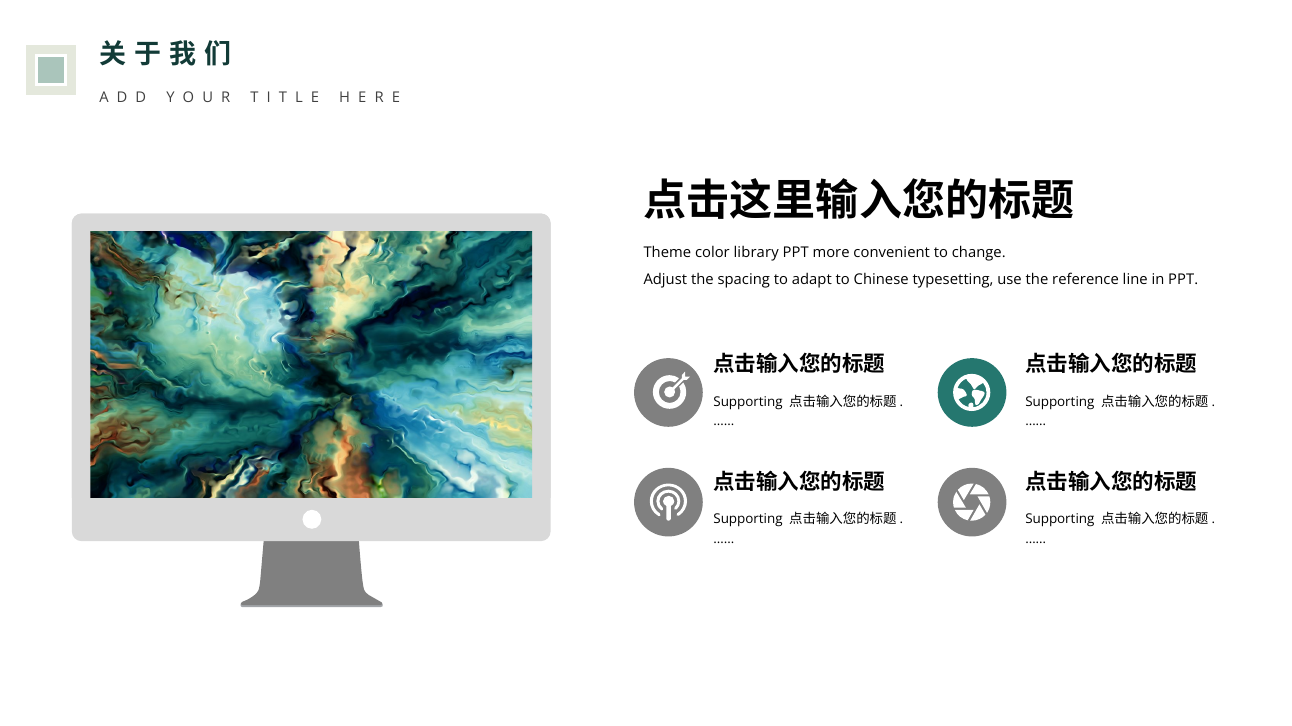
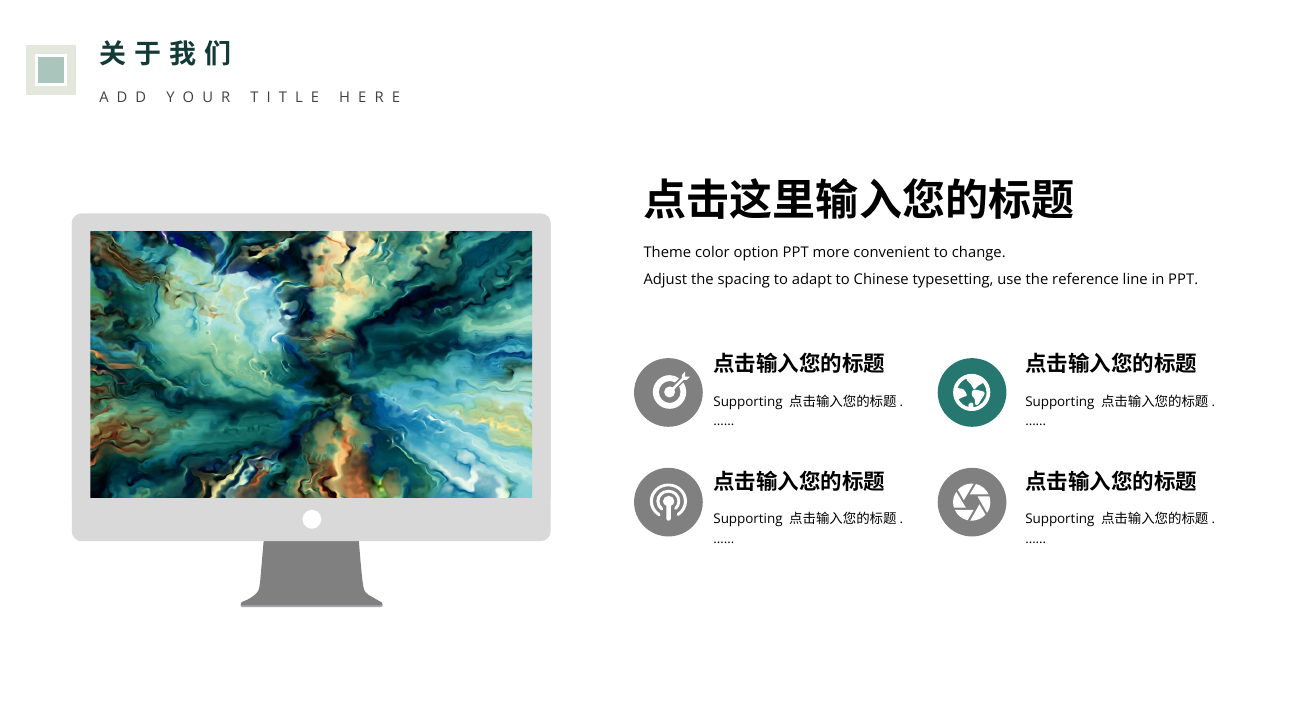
library: library -> option
